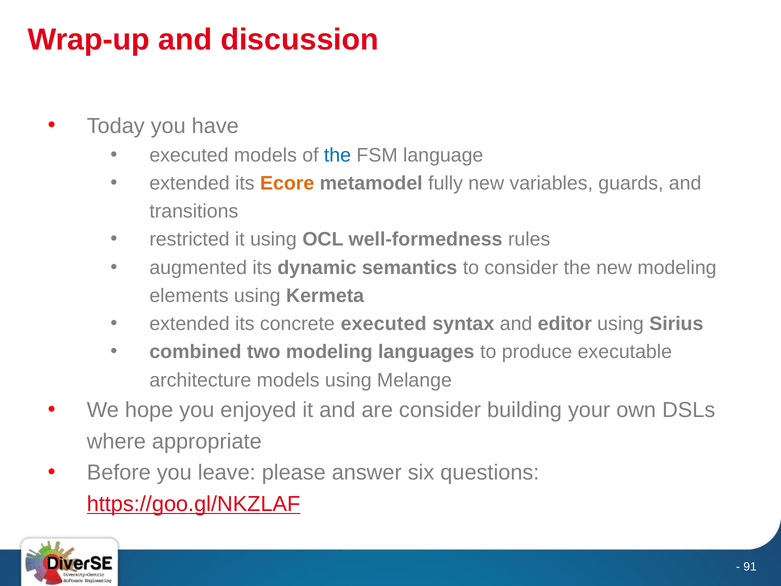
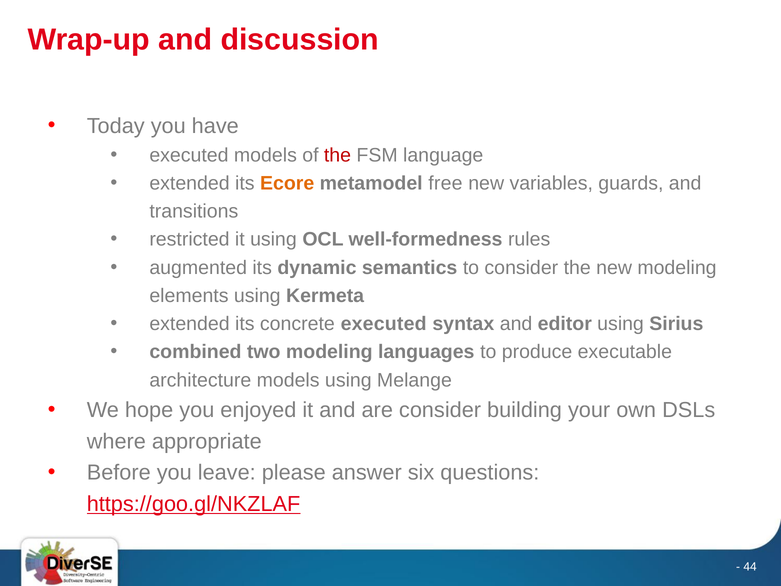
the at (338, 155) colour: blue -> red
fully: fully -> free
91: 91 -> 44
